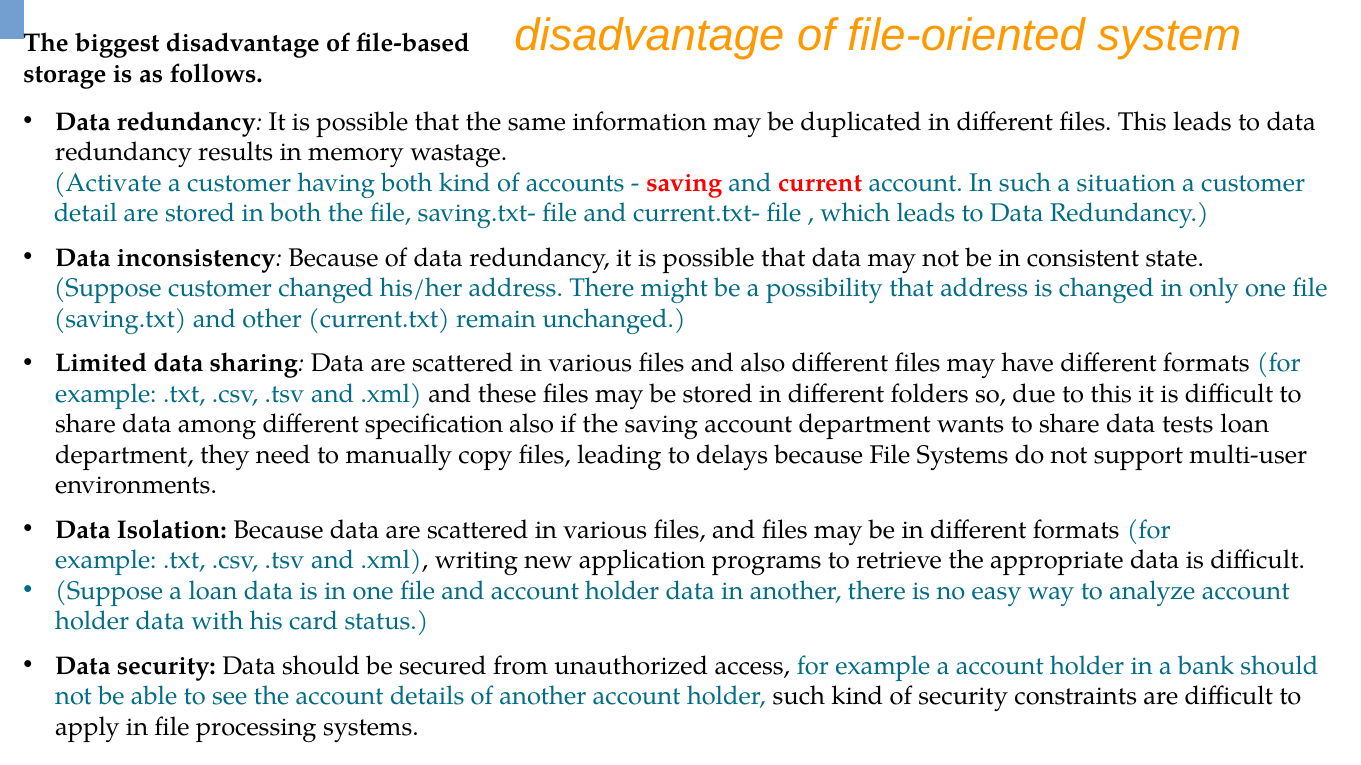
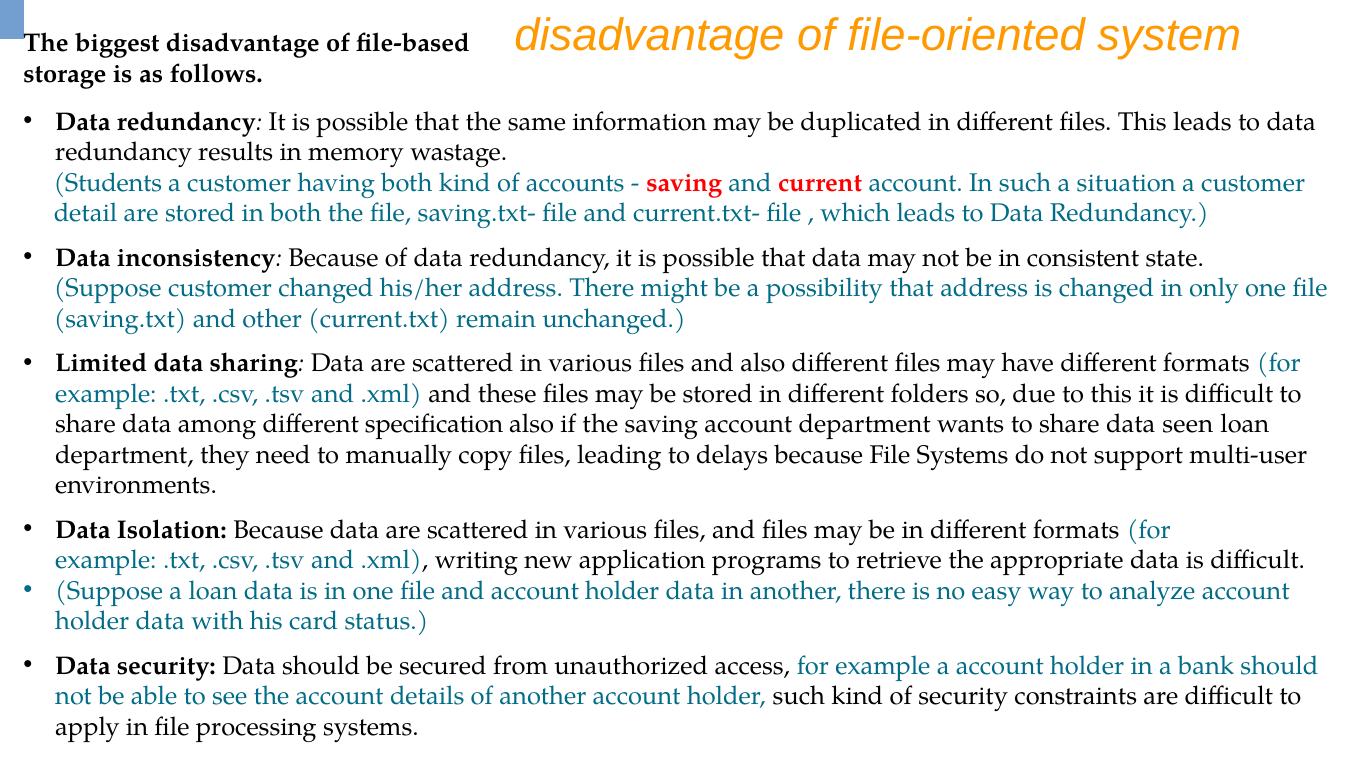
Activate: Activate -> Students
tests: tests -> seen
